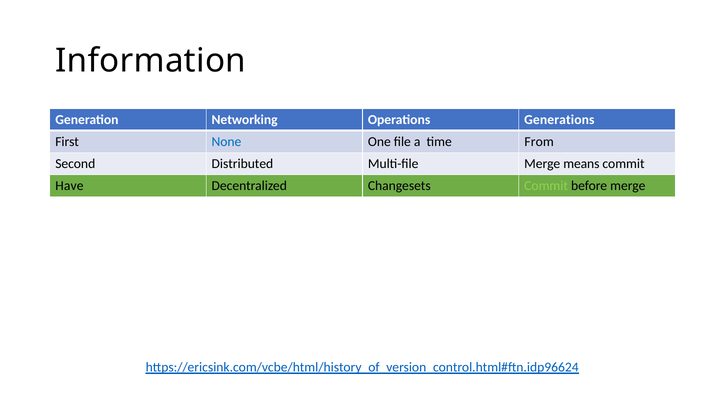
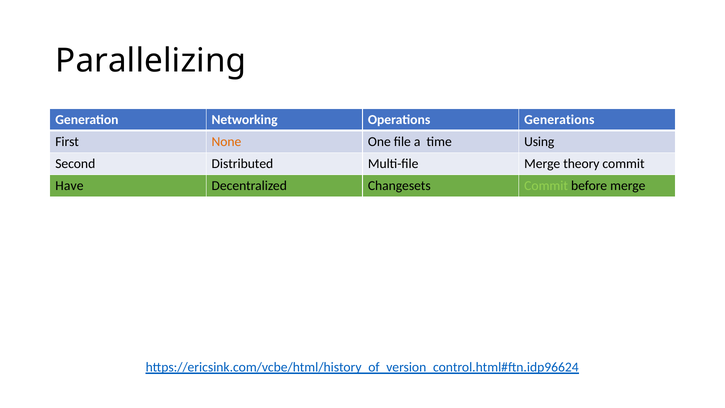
Information: Information -> Parallelizing
None colour: blue -> orange
From: From -> Using
means: means -> theory
